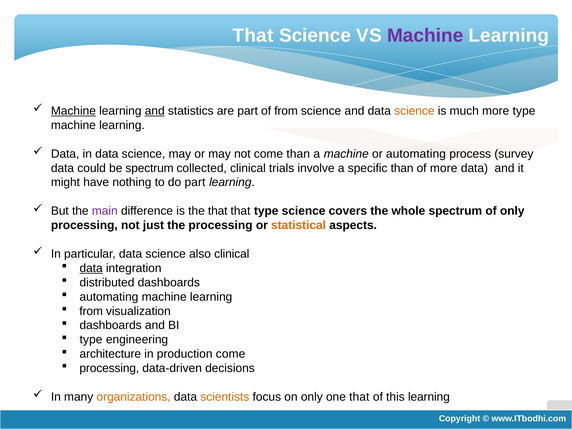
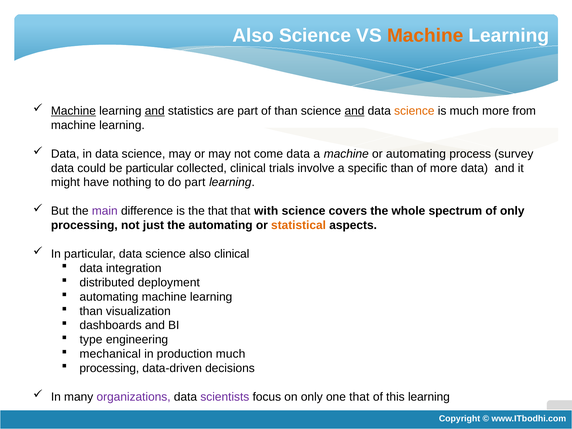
That at (253, 36): That -> Also
Machine at (425, 36) colour: purple -> orange
of from: from -> than
and at (354, 111) underline: none -> present
more type: type -> from
come than: than -> data
be spectrum: spectrum -> particular
that type: type -> with
the processing: processing -> automating
data at (91, 268) underline: present -> none
distributed dashboards: dashboards -> deployment
from at (91, 311): from -> than
architecture: architecture -> mechanical
production come: come -> much
organizations colour: orange -> purple
scientists colour: orange -> purple
